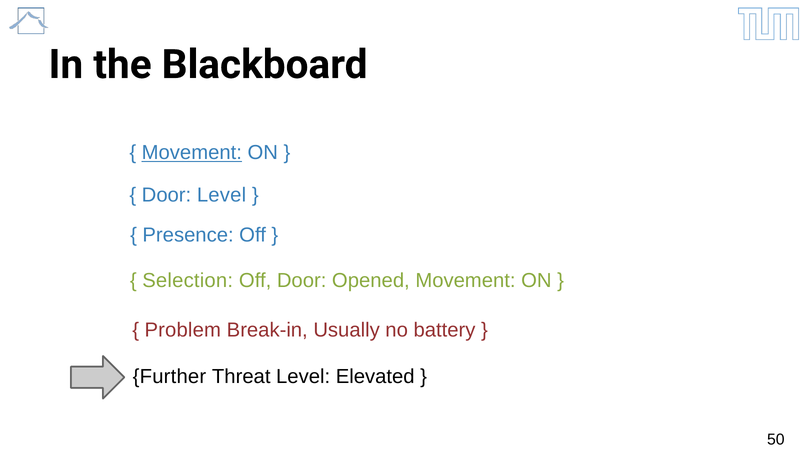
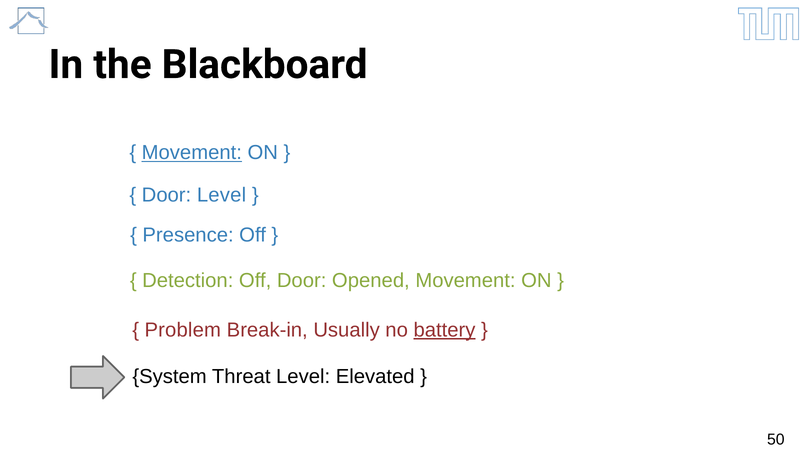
Selection: Selection -> Detection
battery underline: none -> present
Further: Further -> System
